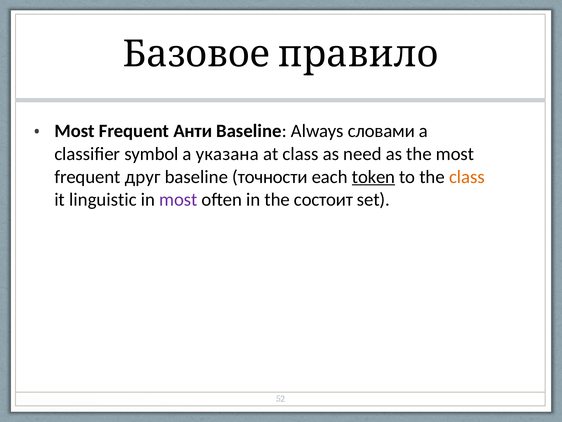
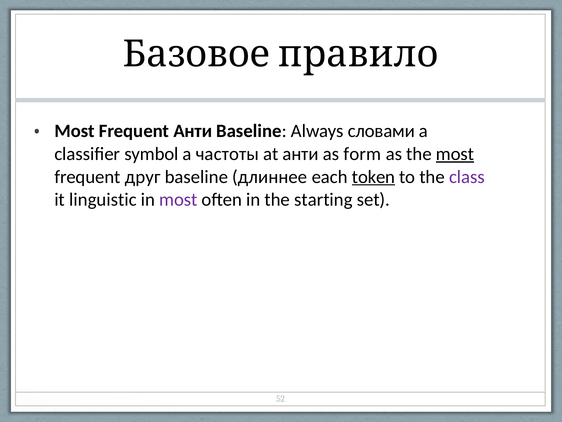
указана: указана -> частоты
at class: class -> анти
need: need -> form
most at (455, 154) underline: none -> present
точности: точности -> длиннее
class at (467, 177) colour: orange -> purple
состоит: состоит -> starting
